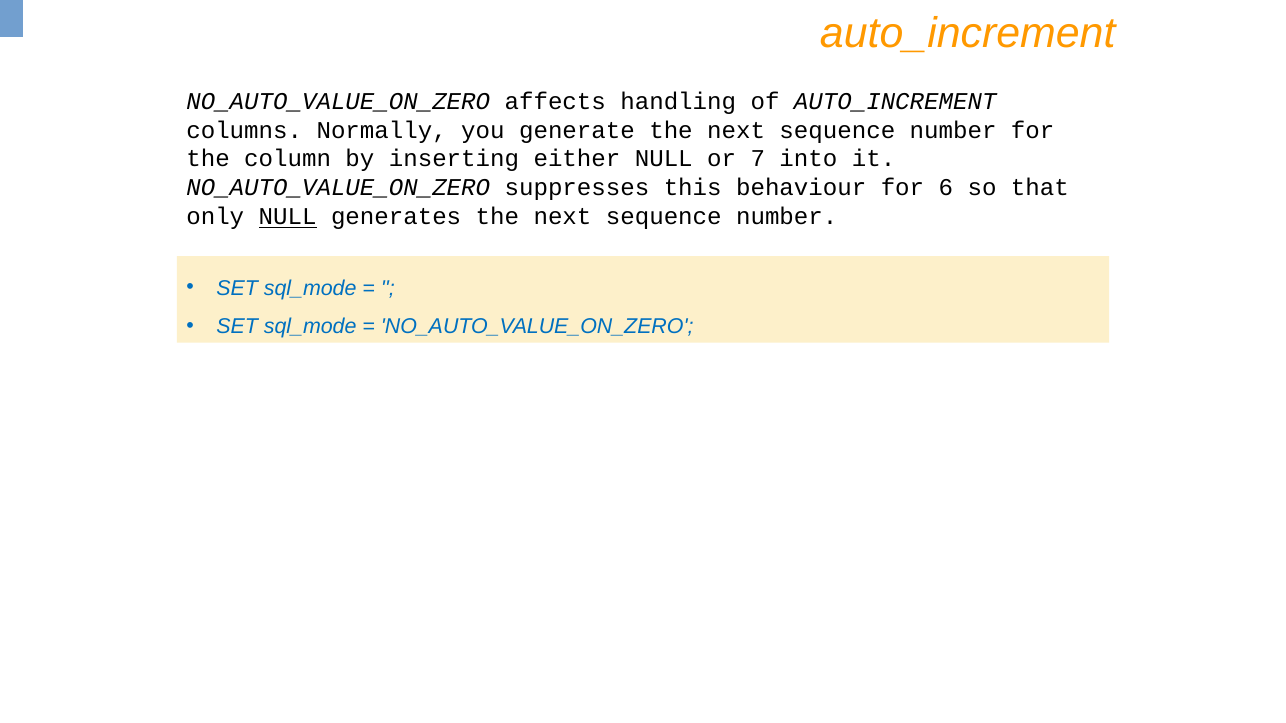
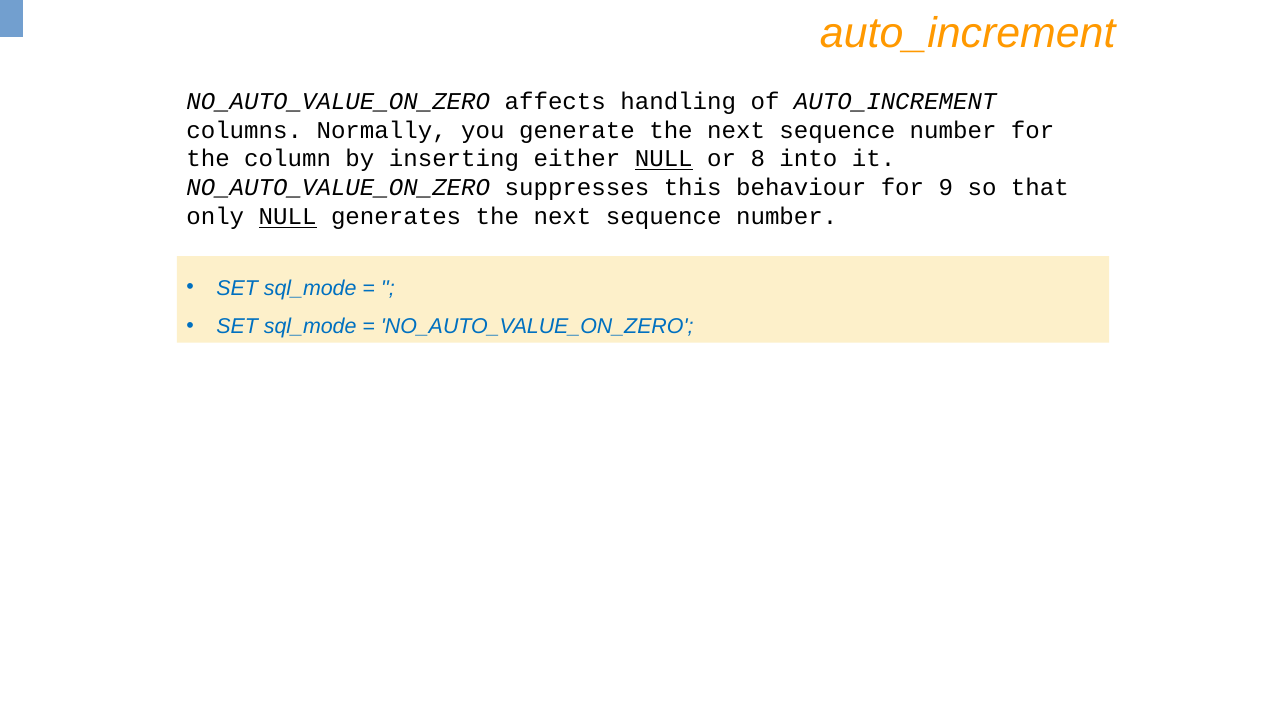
NULL at (664, 159) underline: none -> present
7: 7 -> 8
6: 6 -> 9
